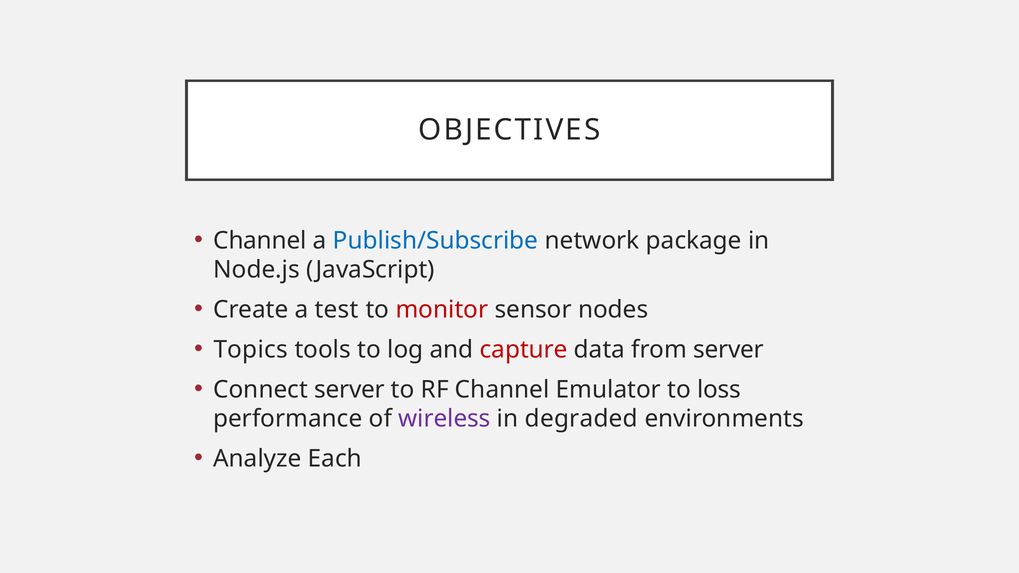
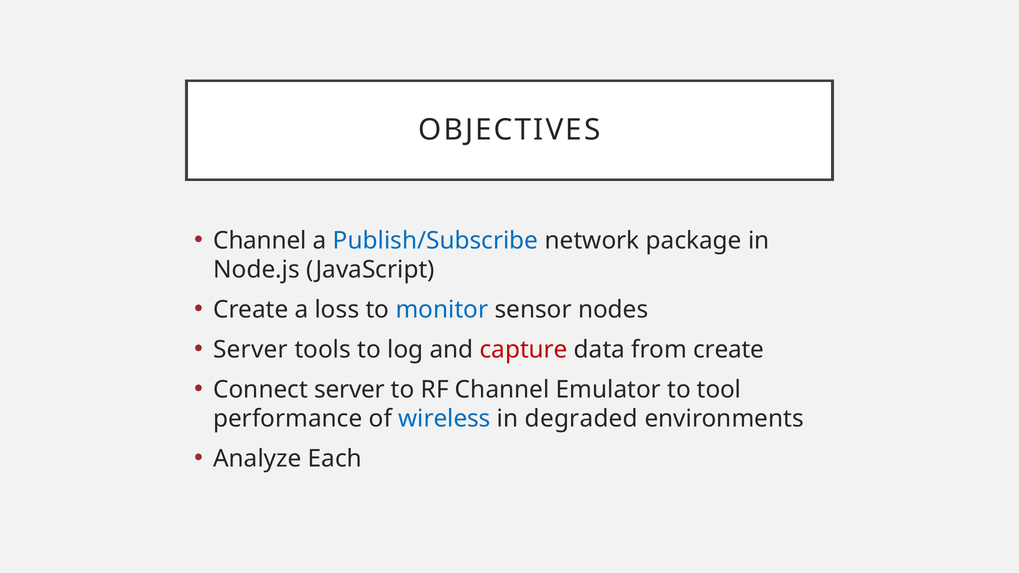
test: test -> loss
monitor colour: red -> blue
Topics at (251, 350): Topics -> Server
from server: server -> create
loss: loss -> tool
wireless colour: purple -> blue
